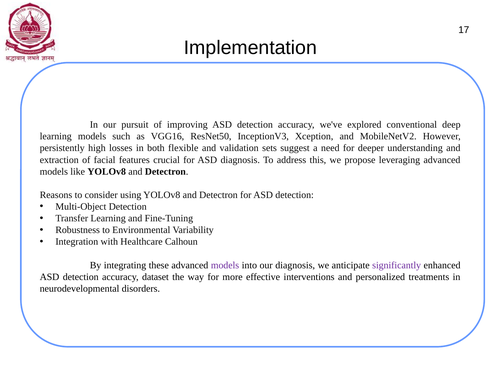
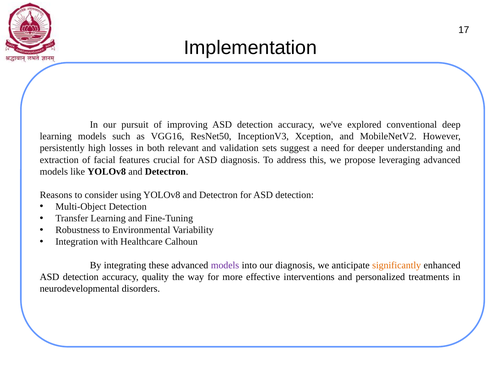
flexible: flexible -> relevant
significantly colour: purple -> orange
dataset: dataset -> quality
